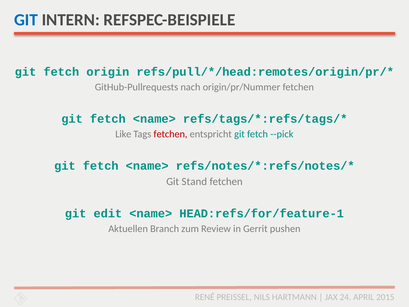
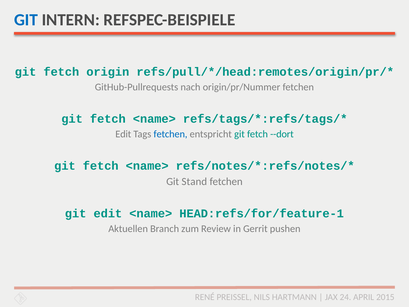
Like at (123, 134): Like -> Edit
fetchen at (170, 134) colour: red -> blue
--pick: --pick -> --dort
